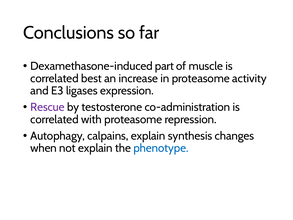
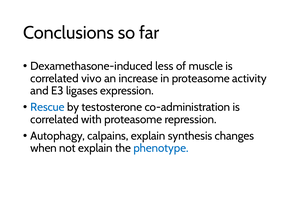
part: part -> less
best: best -> vivo
Rescue colour: purple -> blue
